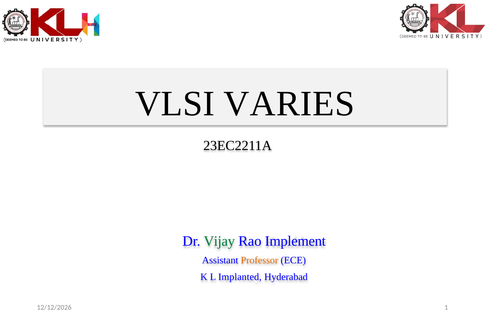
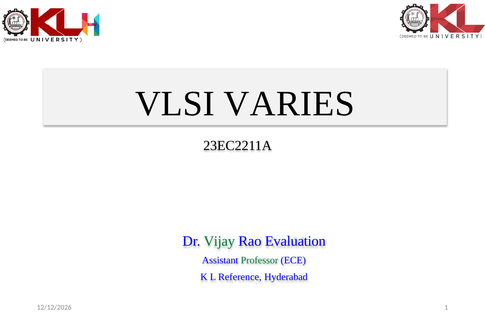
Implement: Implement -> Evaluation
Professor colour: orange -> green
Implanted: Implanted -> Reference
